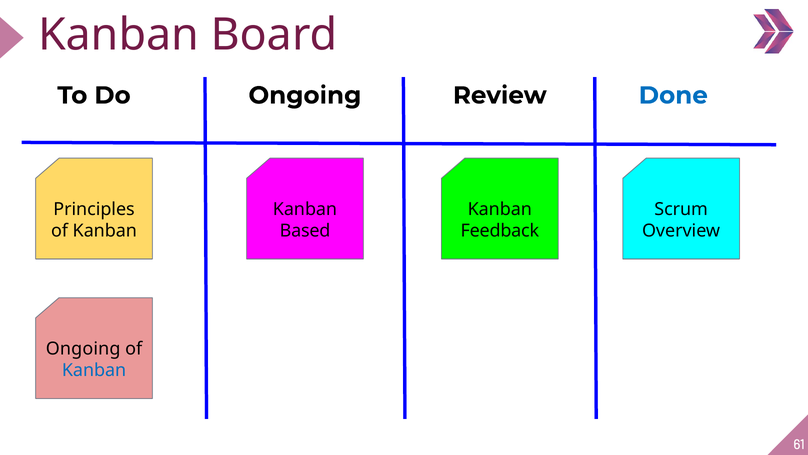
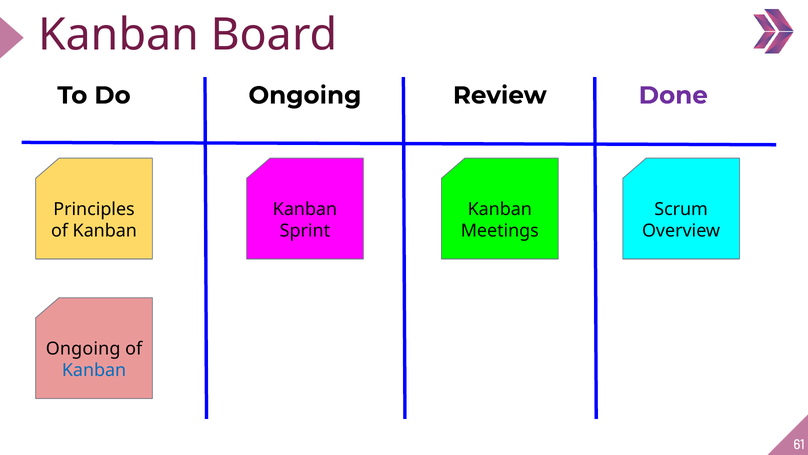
Done colour: blue -> purple
Based: Based -> Sprint
Feedback: Feedback -> Meetings
